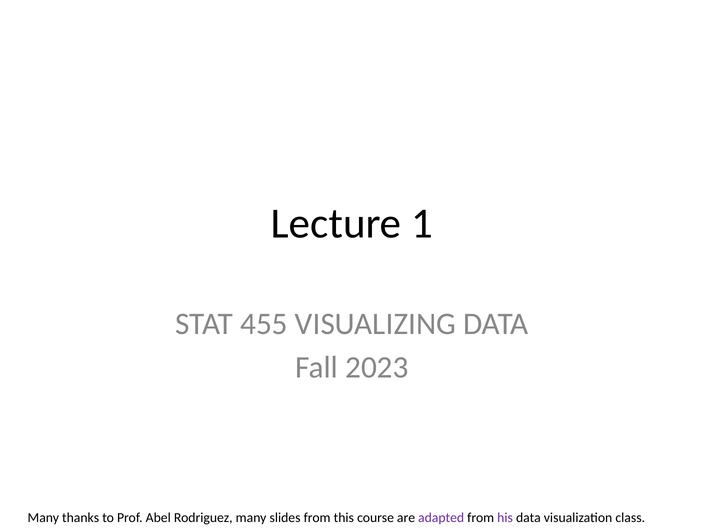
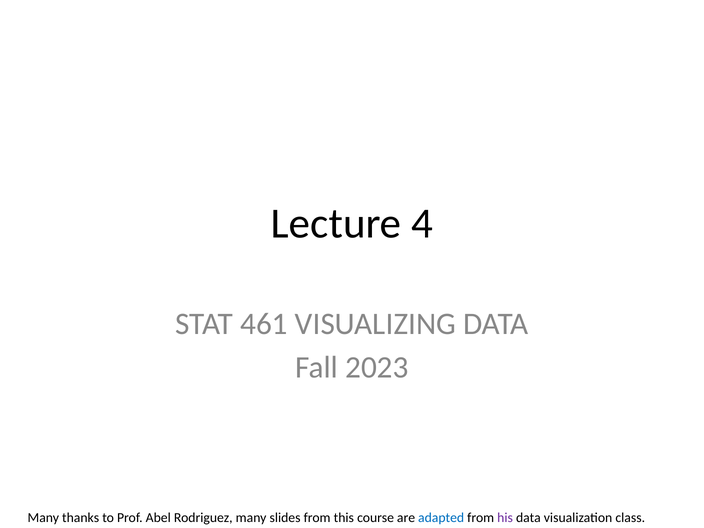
1: 1 -> 4
455: 455 -> 461
adapted colour: purple -> blue
